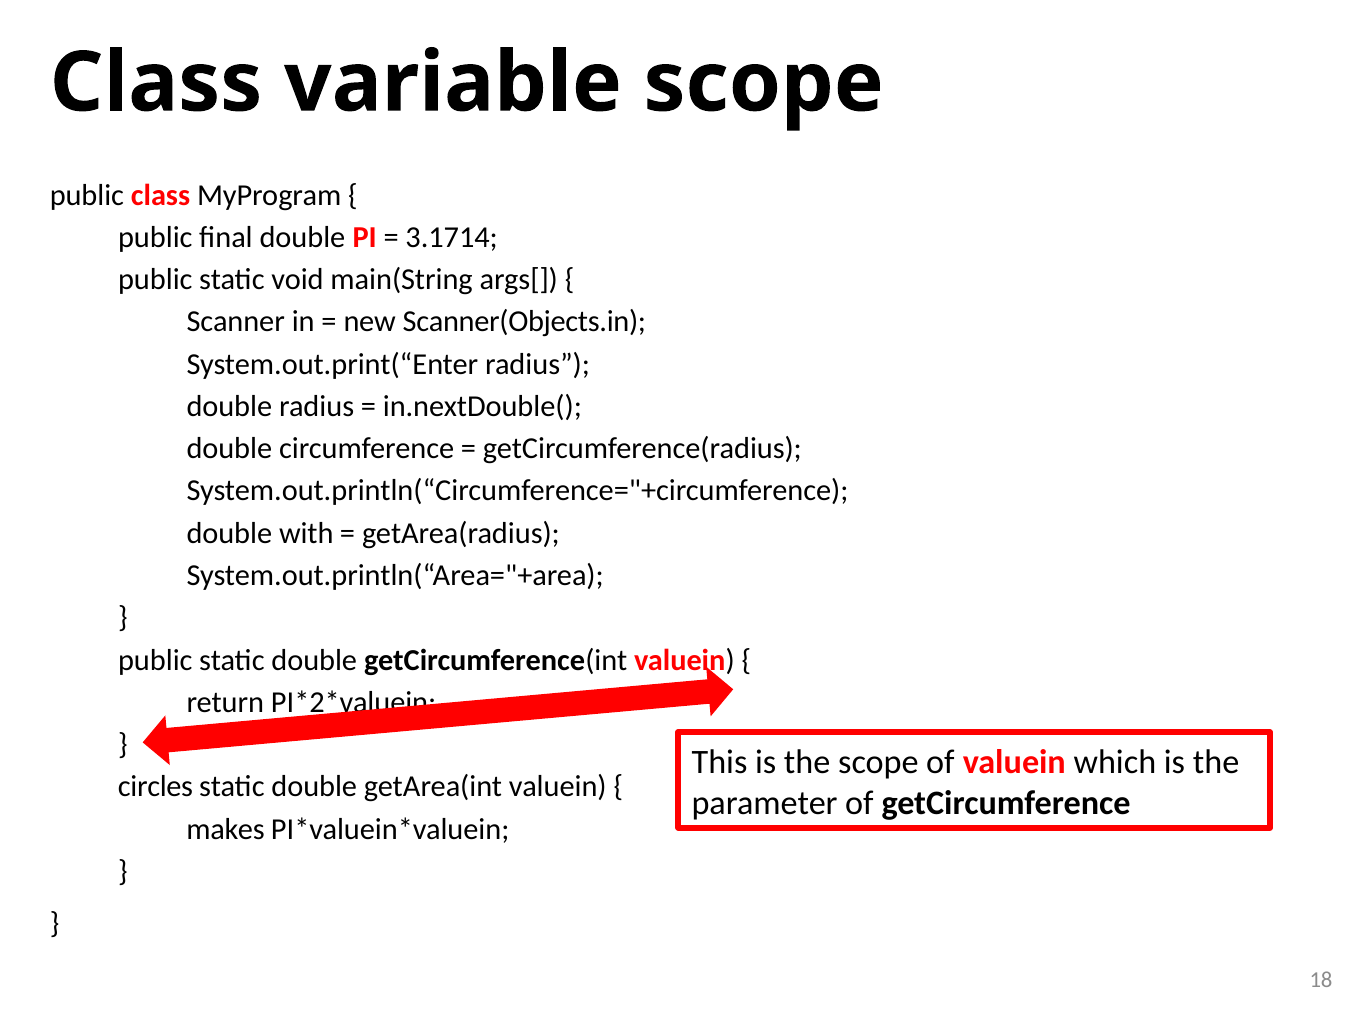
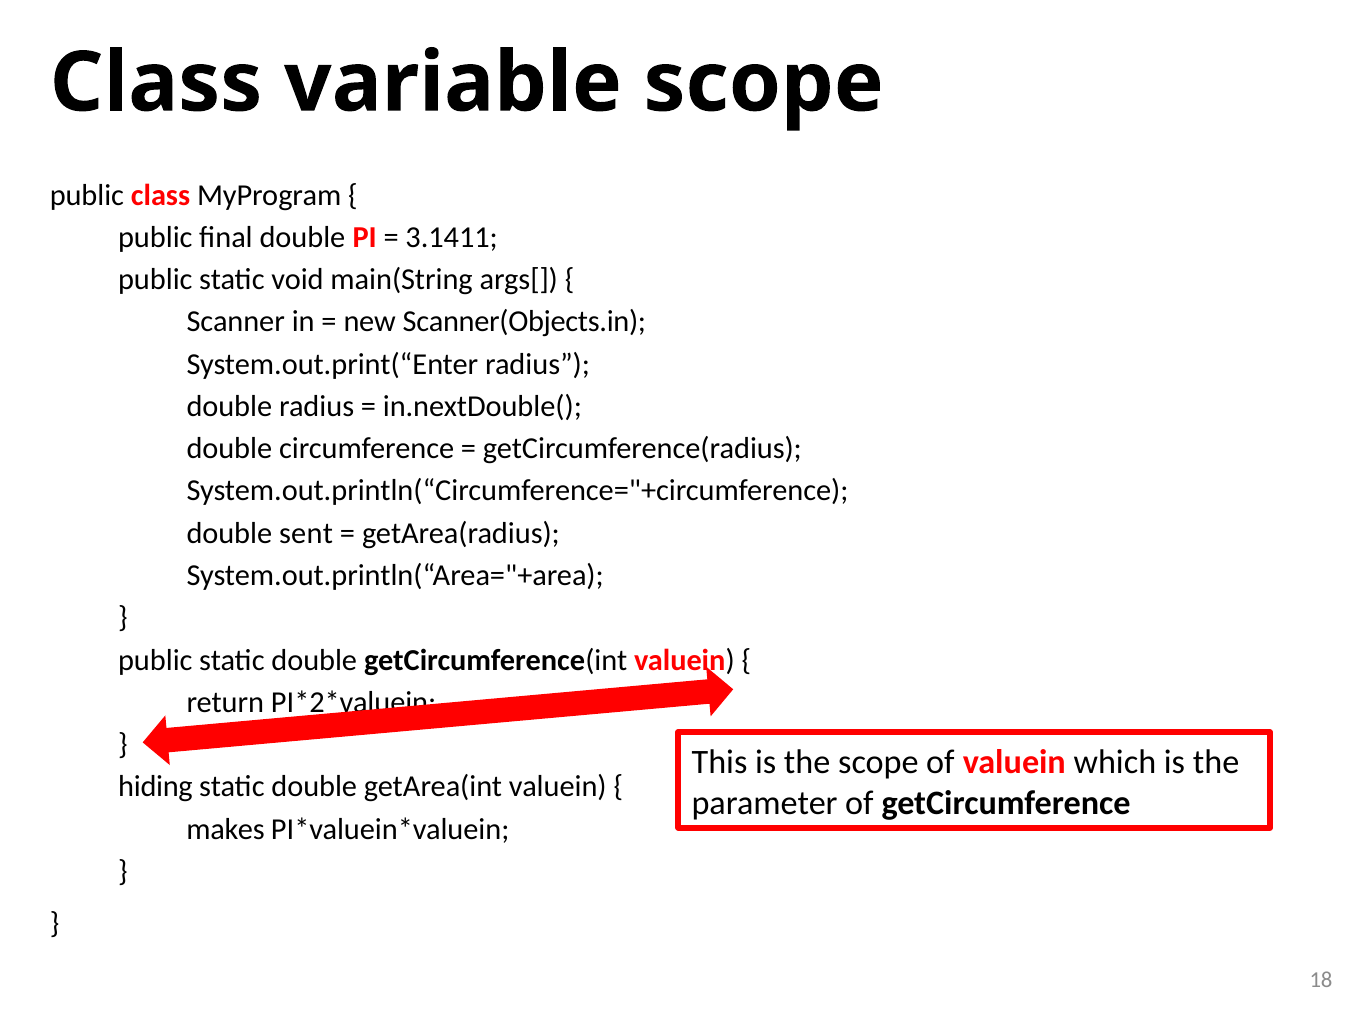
3.1714: 3.1714 -> 3.1411
with: with -> sent
circles: circles -> hiding
